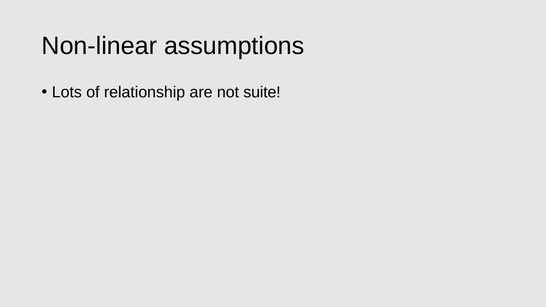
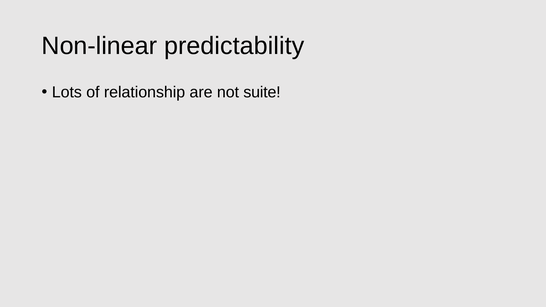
assumptions: assumptions -> predictability
